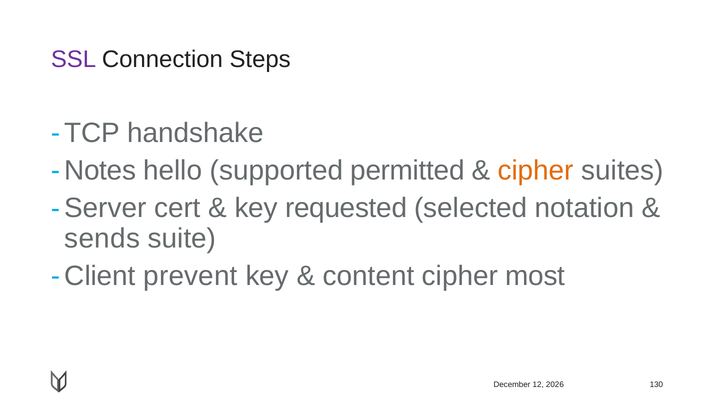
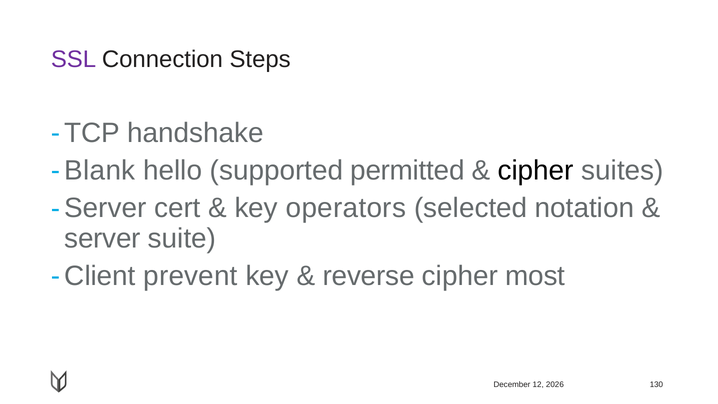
Notes: Notes -> Blank
cipher at (536, 171) colour: orange -> black
requested: requested -> operators
sends at (102, 238): sends -> server
content: content -> reverse
